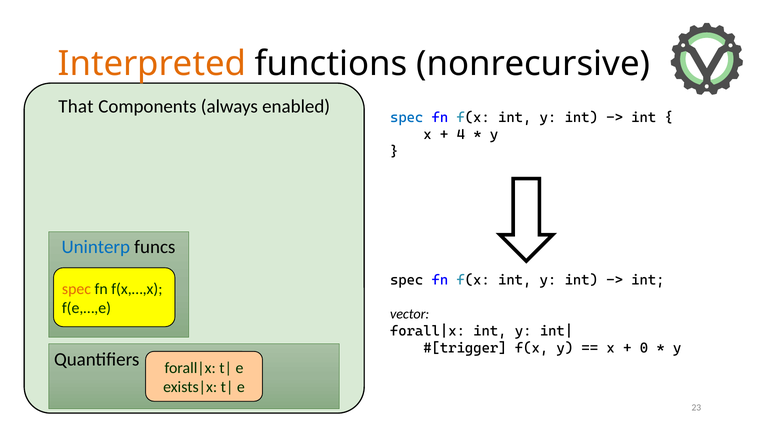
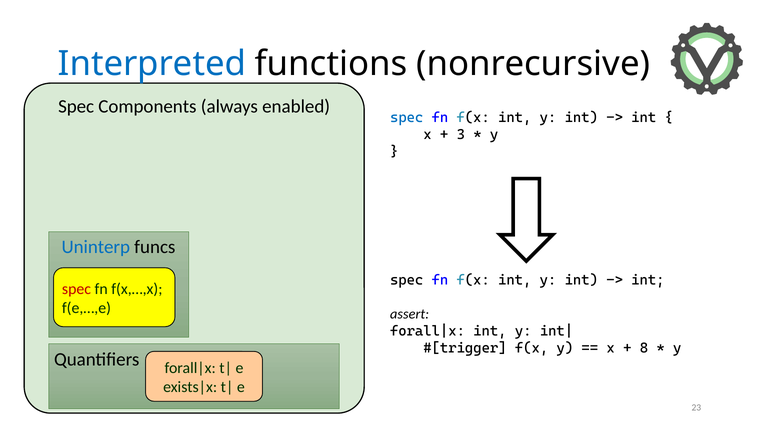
Interpreted colour: orange -> blue
That at (76, 106): That -> Spec
4: 4 -> 3
spec at (77, 289) colour: orange -> red
vector: vector -> assert
0: 0 -> 8
